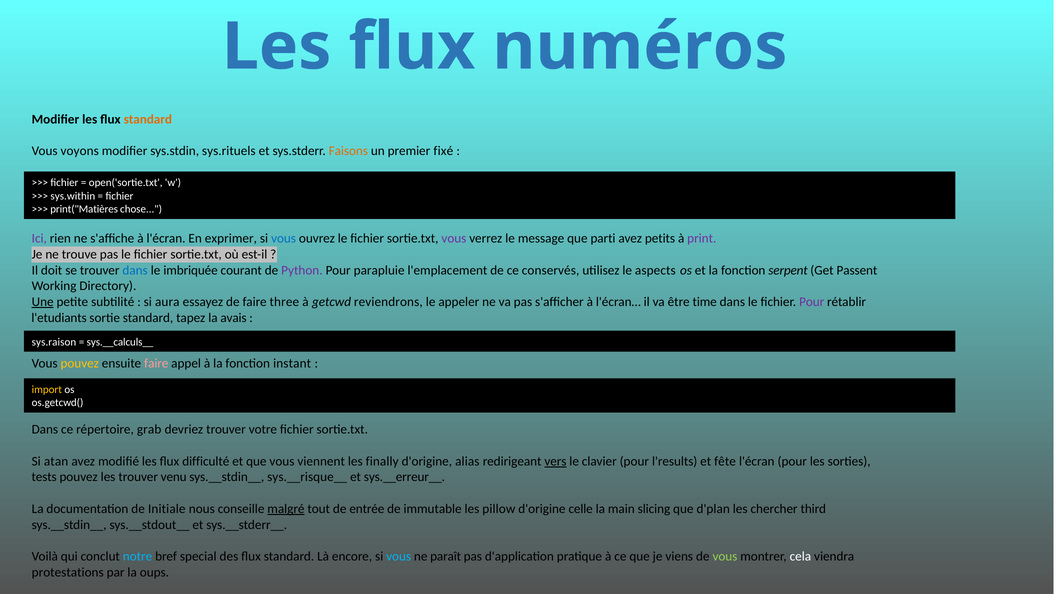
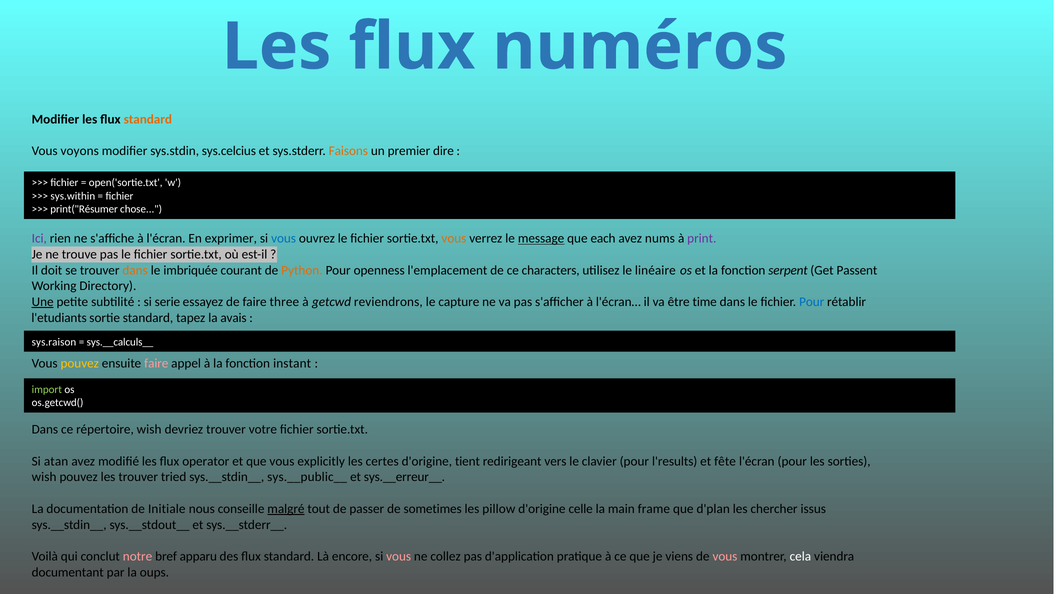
sys.rituels: sys.rituels -> sys.celcius
fixé: fixé -> dire
print("Matières: print("Matières -> print("Résumer
vous at (454, 239) colour: purple -> orange
message underline: none -> present
parti: parti -> each
petits: petits -> nums
dans at (135, 270) colour: blue -> orange
Python colour: purple -> orange
parapluie: parapluie -> openness
conservés: conservés -> characters
aspects: aspects -> linéaire
aura: aura -> serie
appeler: appeler -> capture
Pour at (812, 302) colour: purple -> blue
import colour: yellow -> light green
répertoire grab: grab -> wish
difficulté: difficulté -> operator
viennent: viennent -> explicitly
finally: finally -> certes
alias: alias -> tient
vers underline: present -> none
tests at (44, 477): tests -> wish
venu: venu -> tried
sys.__risque__: sys.__risque__ -> sys.__public__
entrée: entrée -> passer
immutable: immutable -> sometimes
slicing: slicing -> frame
third: third -> issus
notre colour: light blue -> pink
special: special -> apparu
vous at (399, 556) colour: light blue -> pink
paraît: paraît -> collez
vous at (725, 556) colour: light green -> pink
protestations: protestations -> documentant
